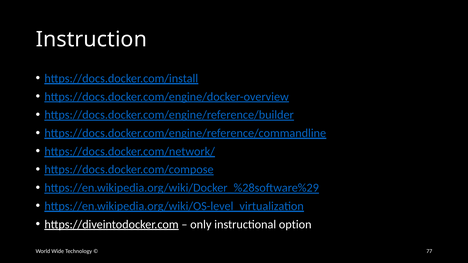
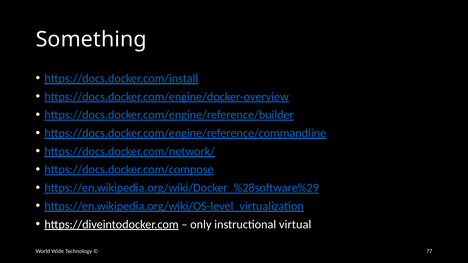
Instruction: Instruction -> Something
option: option -> virtual
